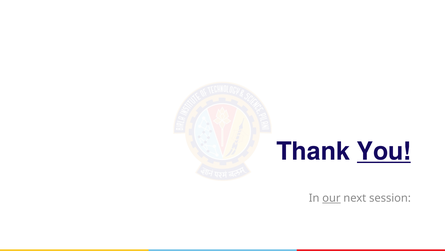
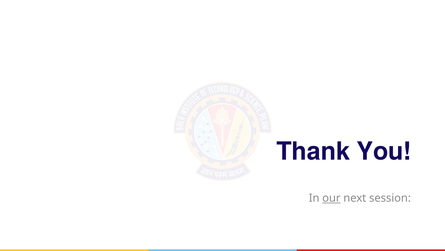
You underline: present -> none
